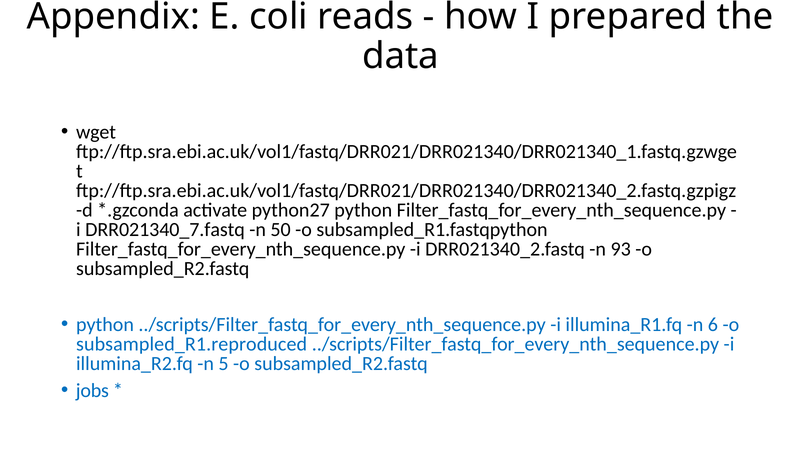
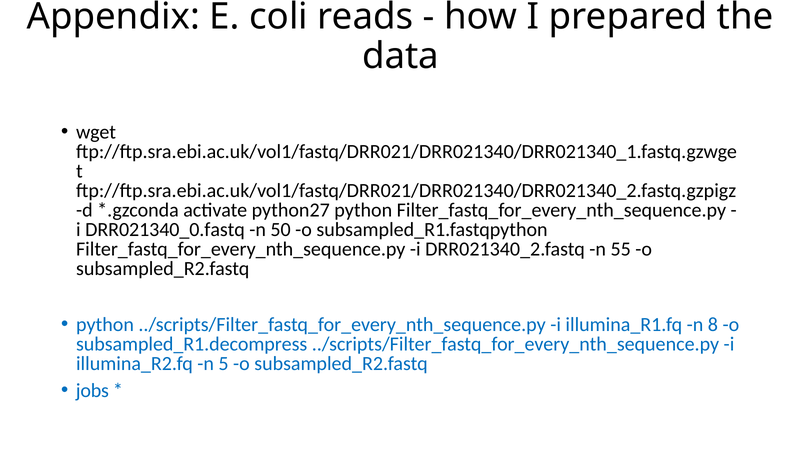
DRR021340_7.fastq: DRR021340_7.fastq -> DRR021340_0.fastq
93: 93 -> 55
6: 6 -> 8
subsampled_R1.reproduced: subsampled_R1.reproduced -> subsampled_R1.decompress
